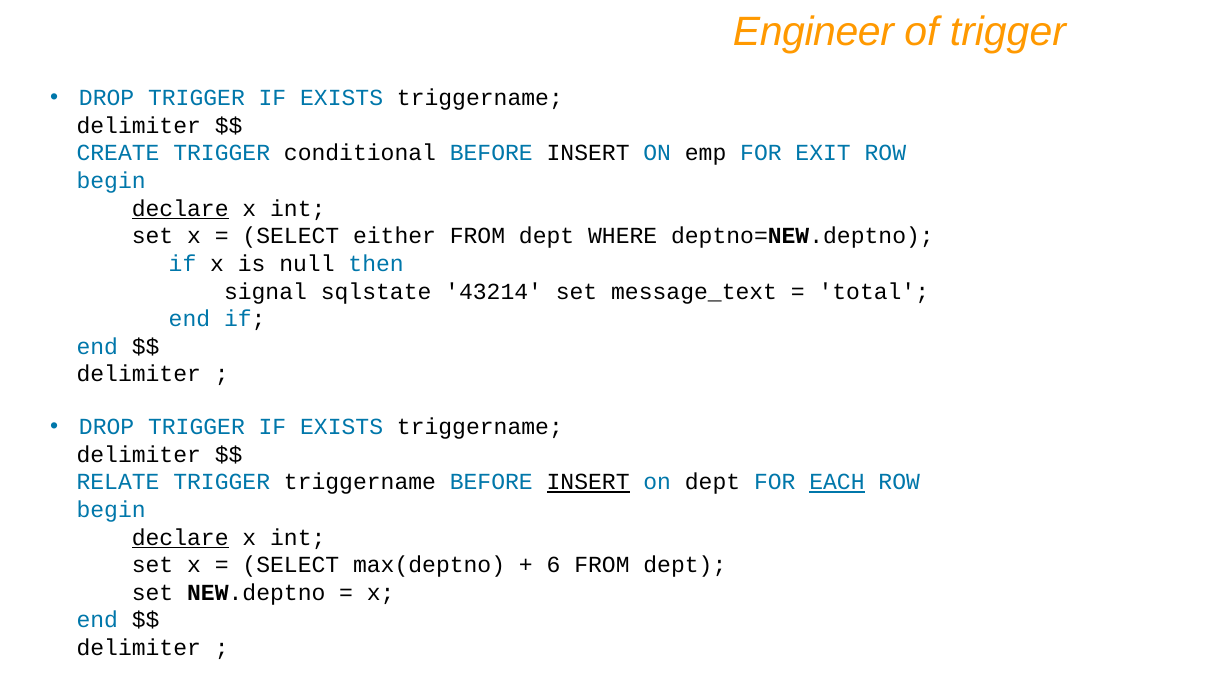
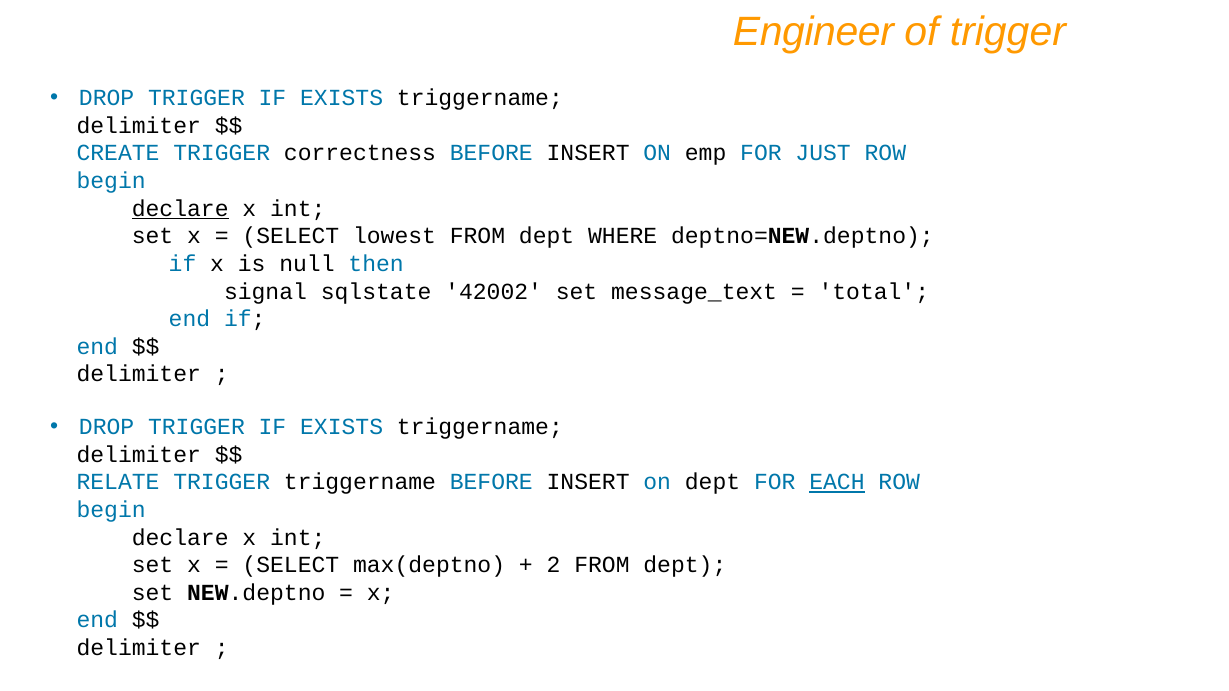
conditional: conditional -> correctness
EXIT: EXIT -> JUST
either: either -> lowest
43214: 43214 -> 42002
INSERT at (588, 482) underline: present -> none
declare at (180, 538) underline: present -> none
6: 6 -> 2
